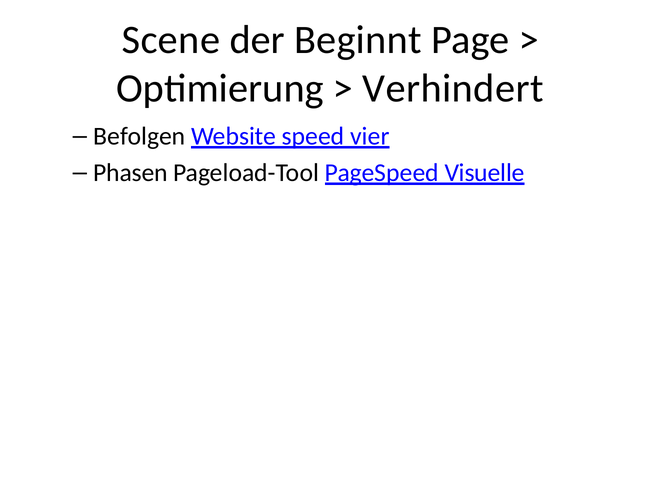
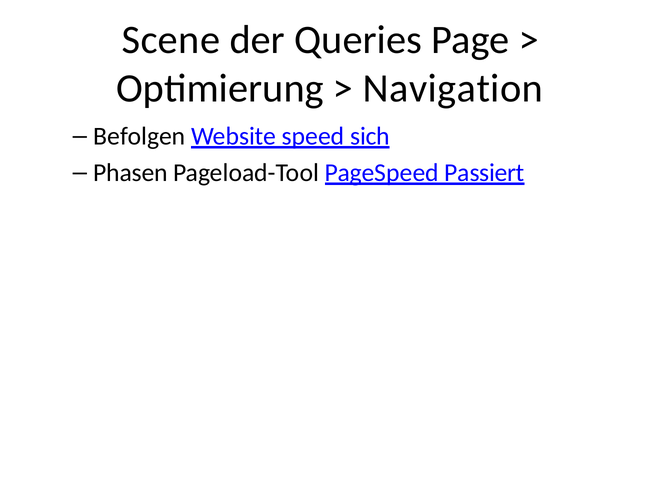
Beginnt: Beginnt -> Queries
Verhindert: Verhindert -> Navigation
vier: vier -> sich
Visuelle: Visuelle -> Passiert
